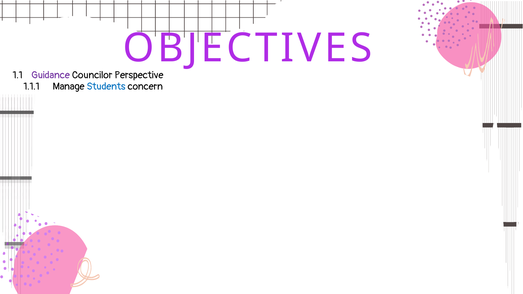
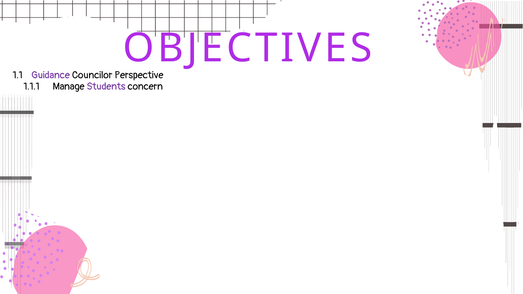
Students colour: blue -> purple
